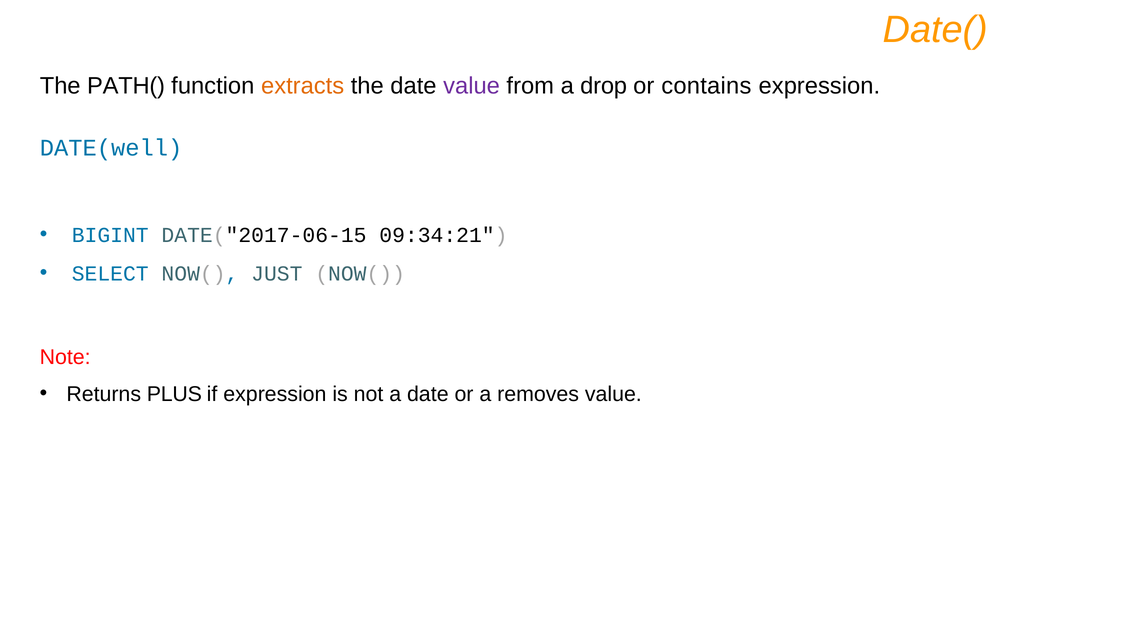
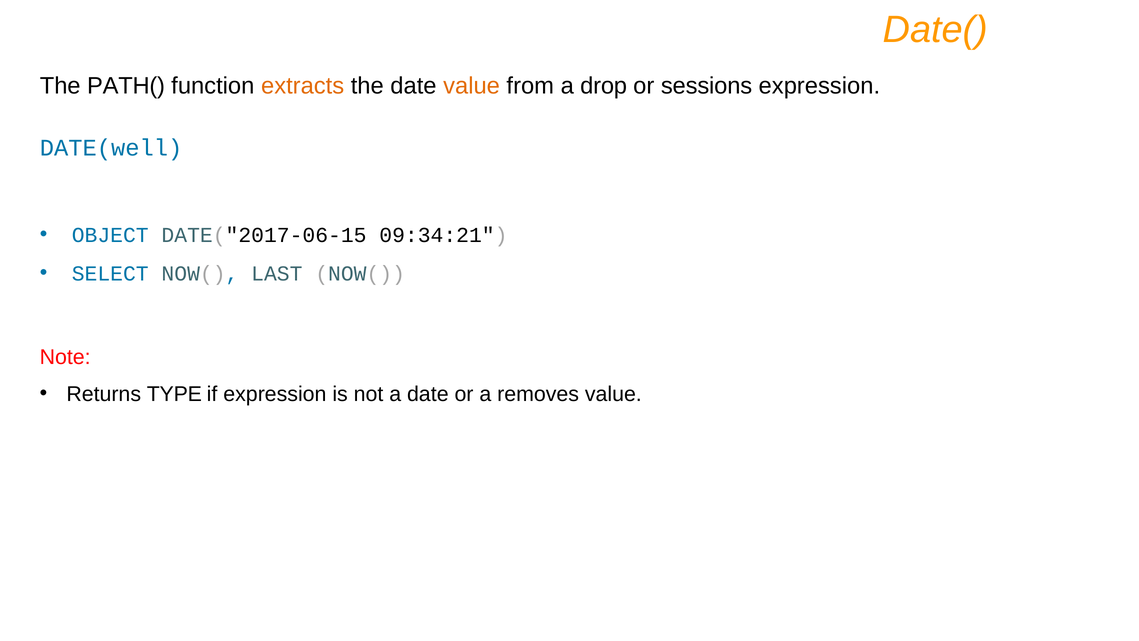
value at (472, 86) colour: purple -> orange
contains: contains -> sessions
BIGINT: BIGINT -> OBJECT
JUST: JUST -> LAST
PLUS: PLUS -> TYPE
